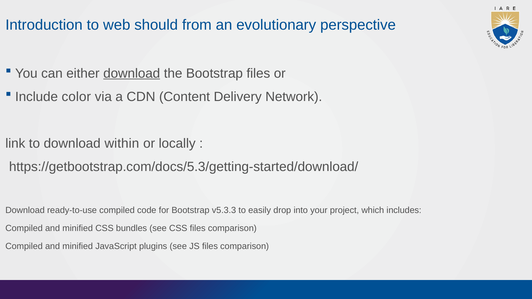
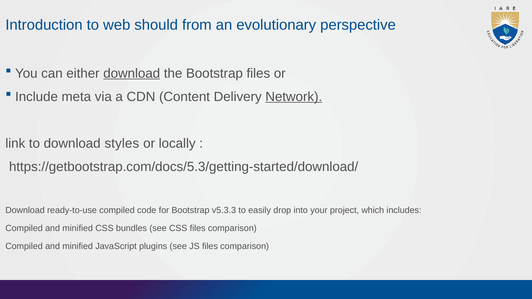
color: color -> meta
Network underline: none -> present
within: within -> styles
